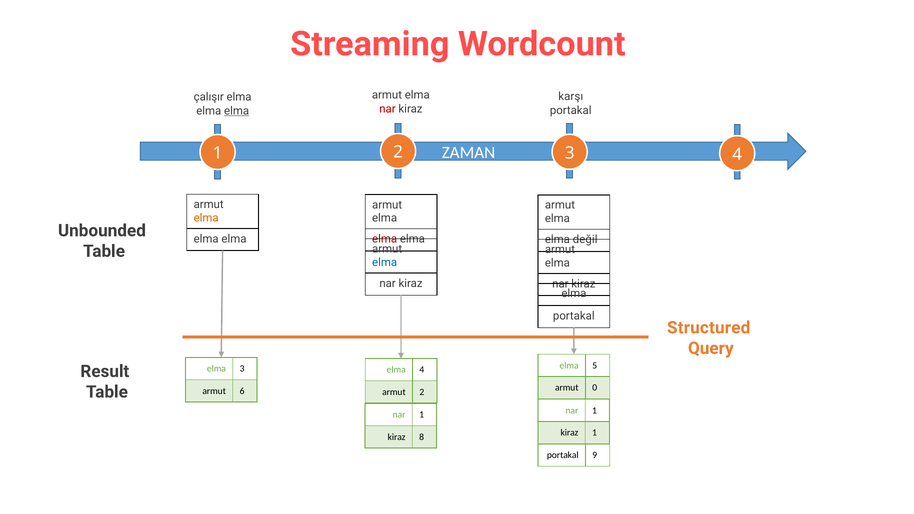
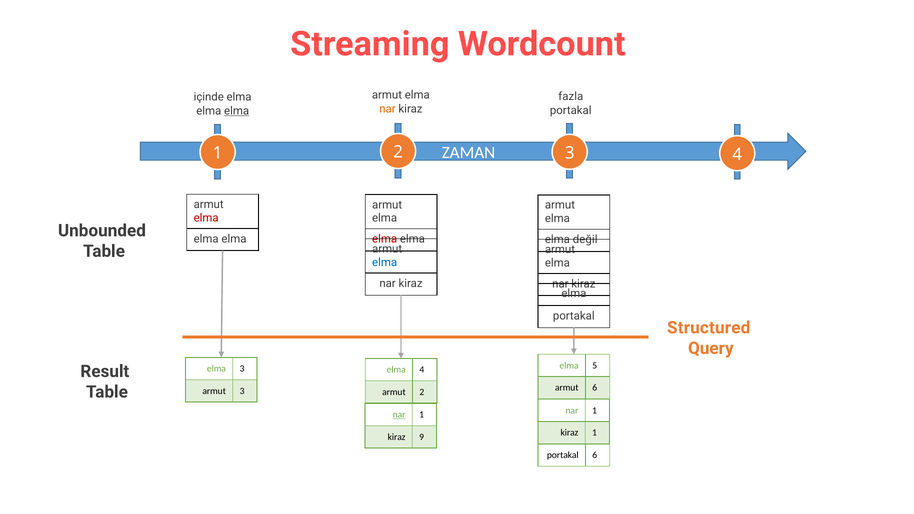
karşı: karşı -> fazla
çalışır: çalışır -> içinde
nar at (387, 109) colour: red -> orange
elma at (206, 218) colour: orange -> red
armut 0: 0 -> 6
armut 6: 6 -> 3
nar at (399, 415) underline: none -> present
8: 8 -> 9
portakal 9: 9 -> 6
